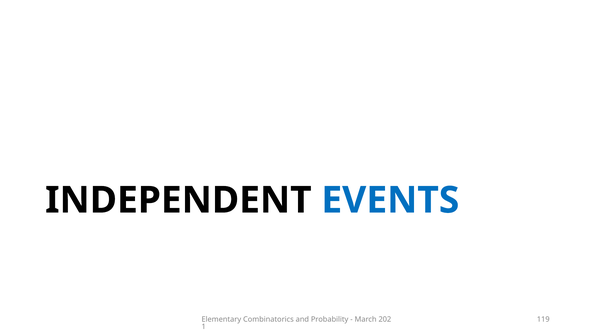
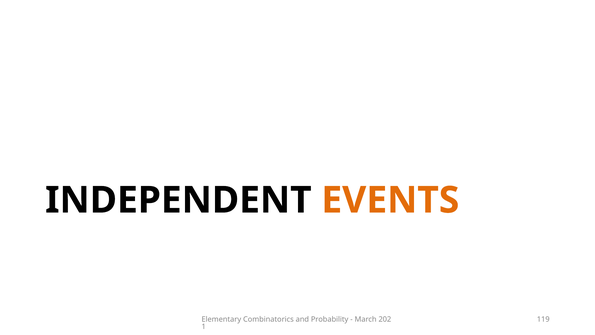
EVENTS colour: blue -> orange
